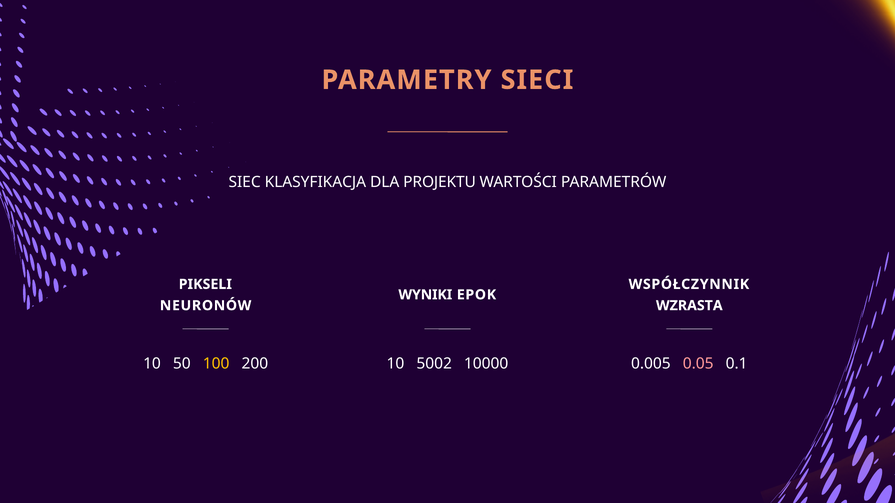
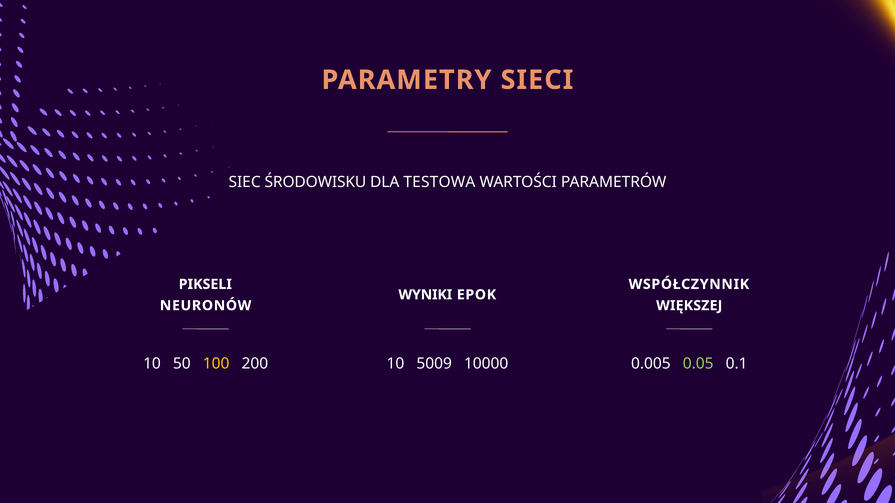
KLASYFIKACJA: KLASYFIKACJA -> ŚRODOWISKU
PROJEKTU: PROJEKTU -> TESTOWA
WZRASTA: WZRASTA -> WIĘKSZEJ
5002: 5002 -> 5009
0.05 colour: pink -> light green
